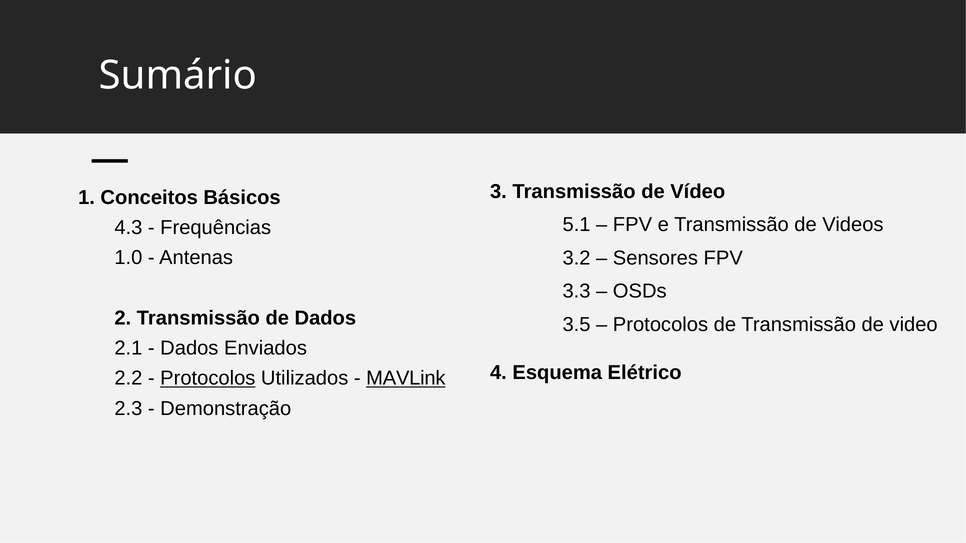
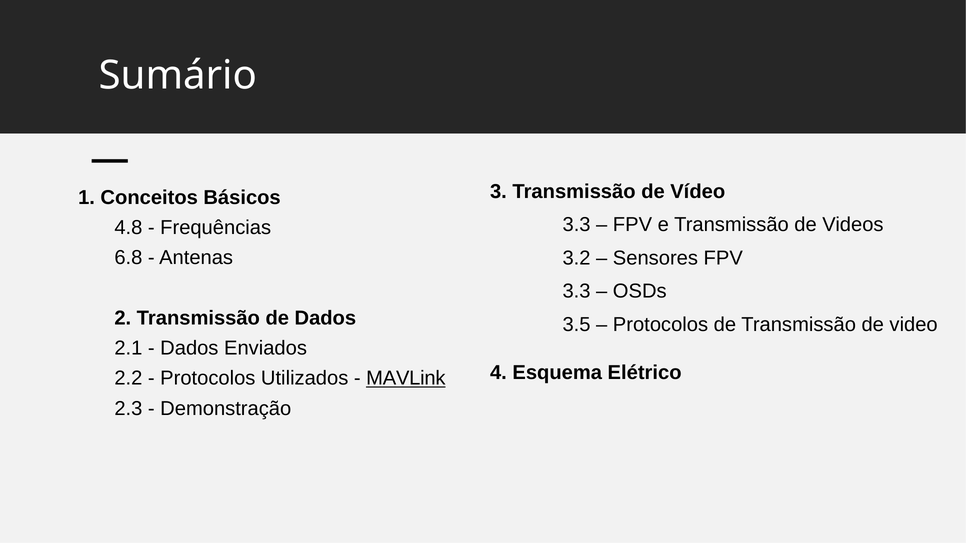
5.1 at (577, 225): 5.1 -> 3.3
4.3: 4.3 -> 4.8
1.0: 1.0 -> 6.8
Protocolos at (208, 379) underline: present -> none
